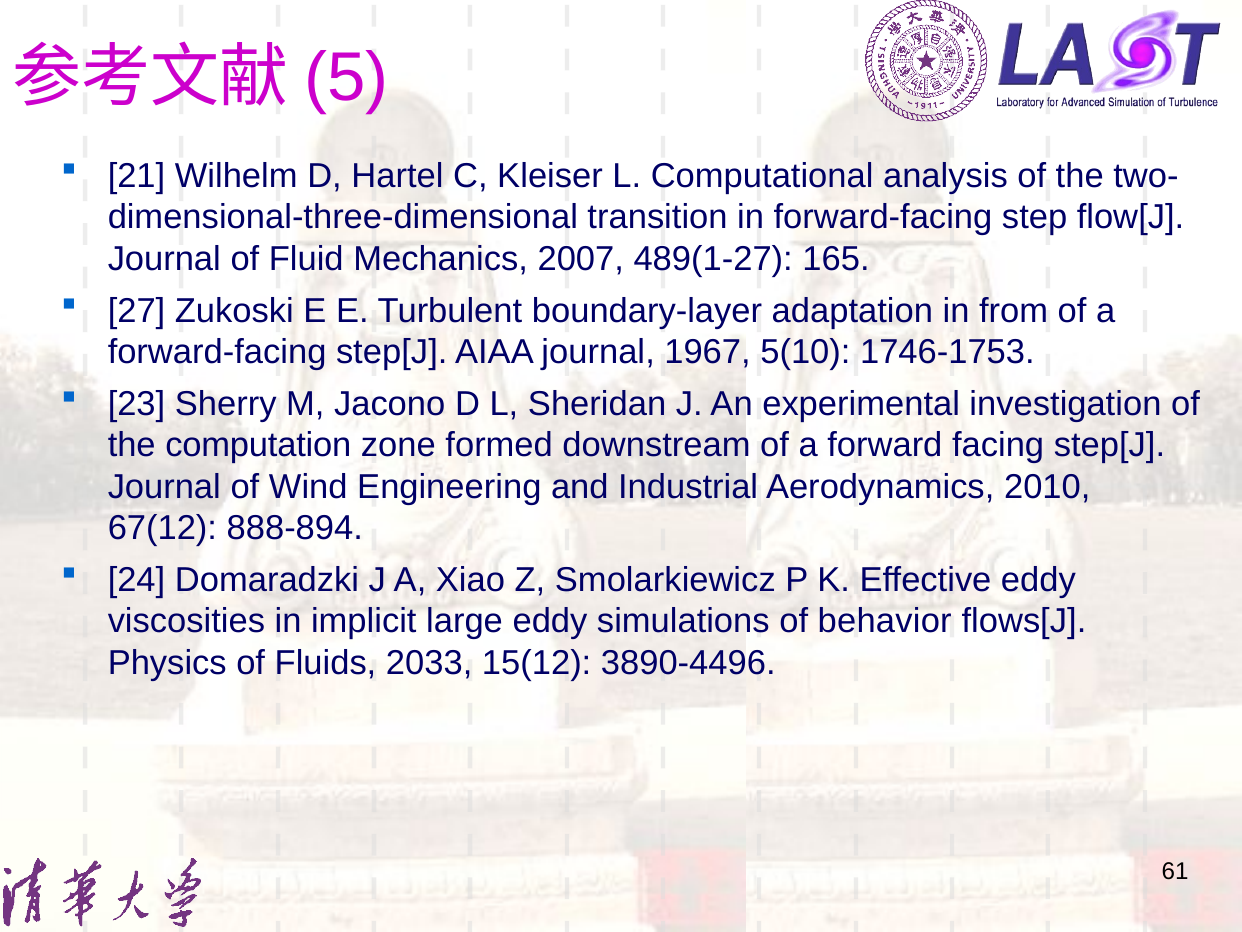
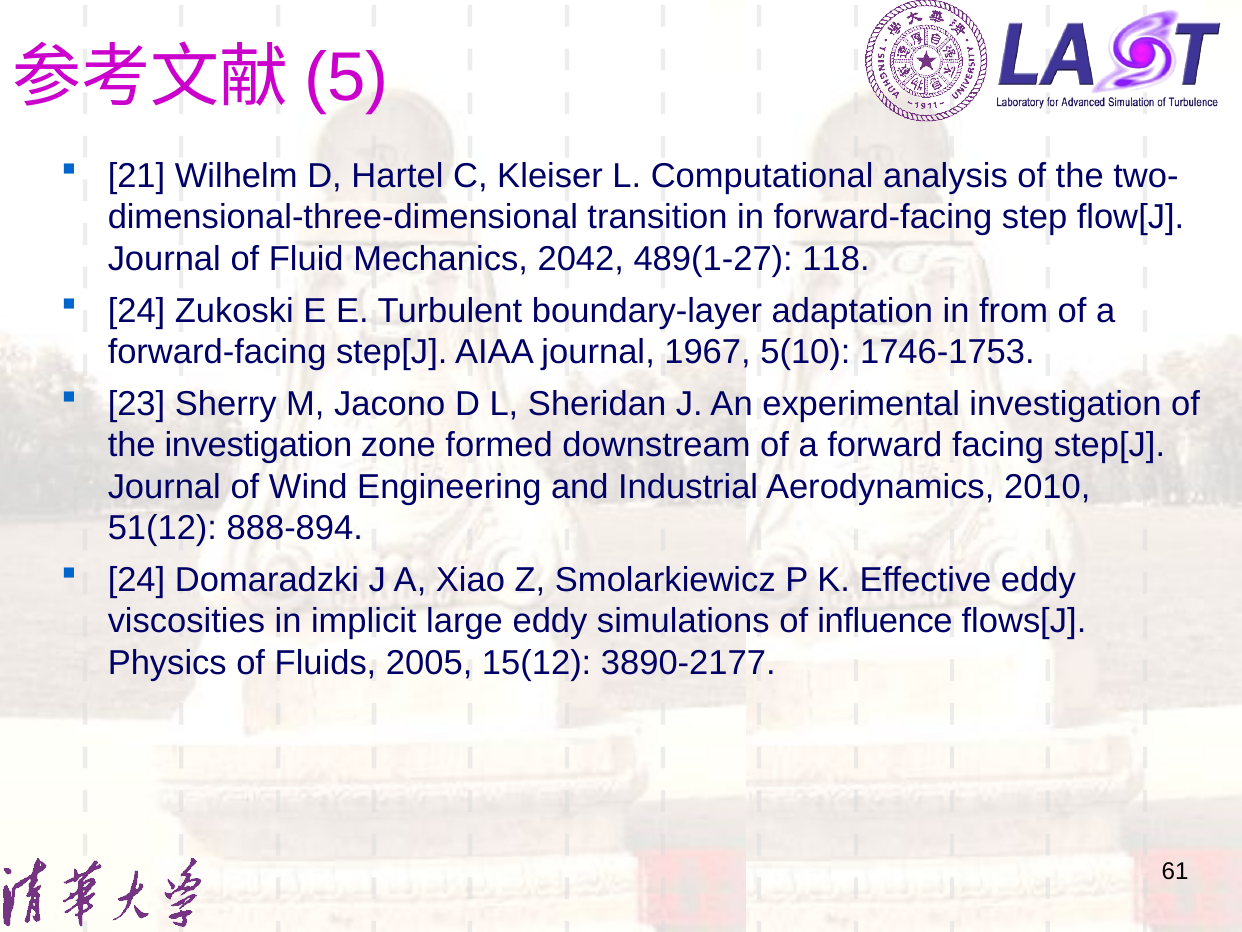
2007: 2007 -> 2042
165: 165 -> 118
27 at (137, 311): 27 -> 24
the computation: computation -> investigation
67(12: 67(12 -> 51(12
behavior: behavior -> influence
2033: 2033 -> 2005
3890-4496: 3890-4496 -> 3890-2177
